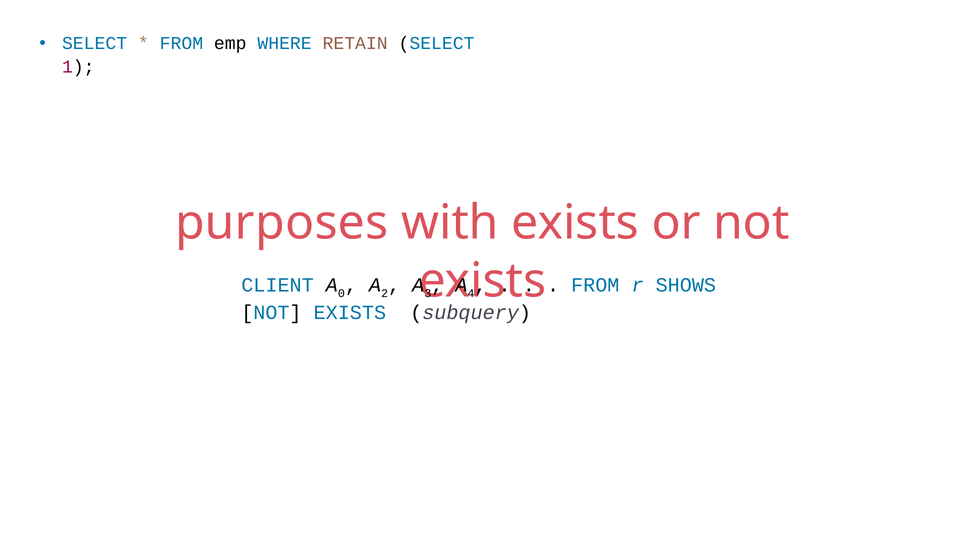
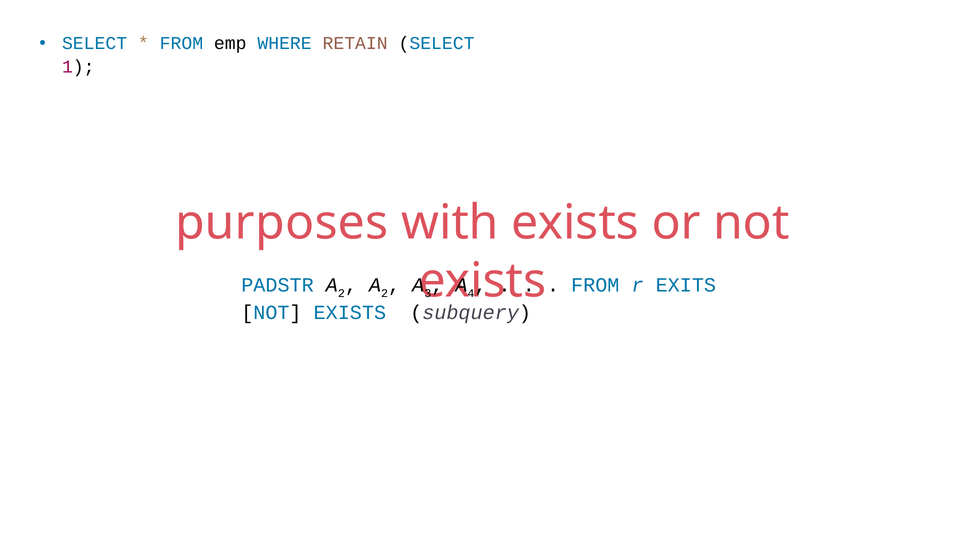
CLIENT: CLIENT -> PADSTR
0 at (341, 293): 0 -> 2
SHOWS: SHOWS -> EXITS
